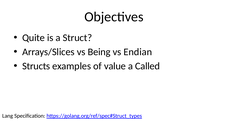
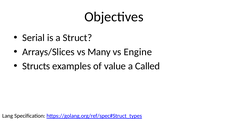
Quite: Quite -> Serial
Being: Being -> Many
Endian: Endian -> Engine
